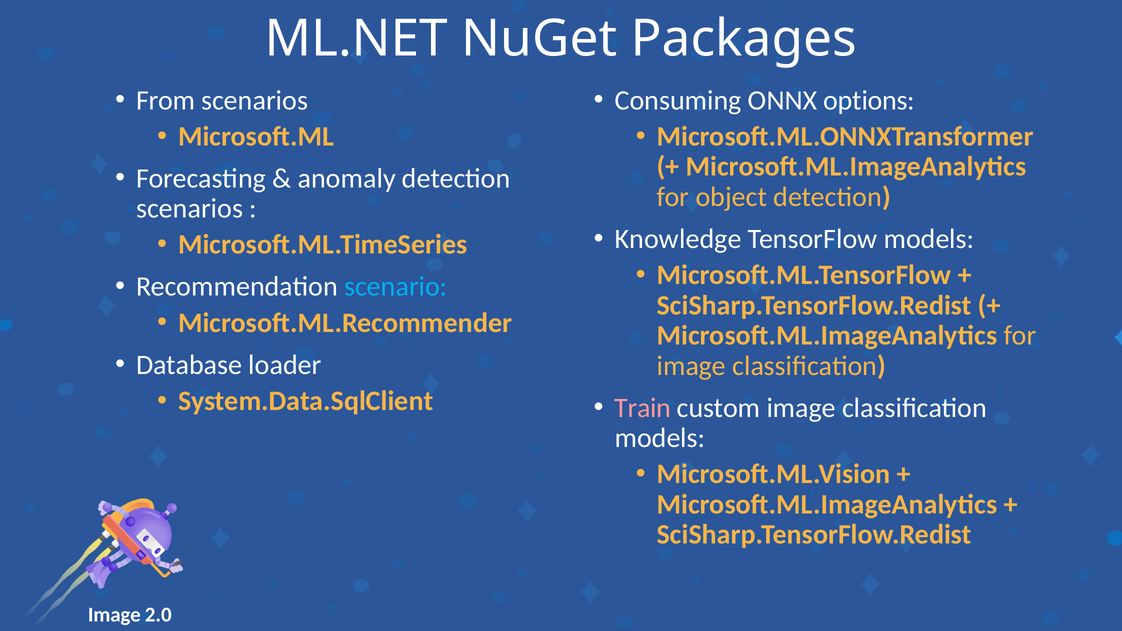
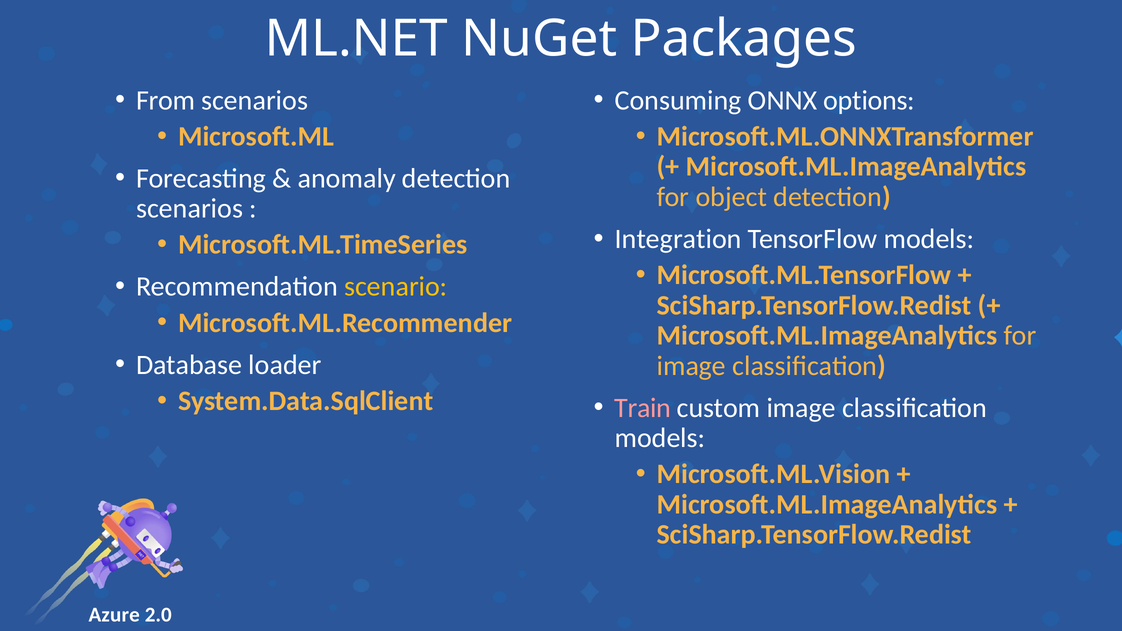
Knowledge: Knowledge -> Integration
scenario colour: light blue -> yellow
Image at (114, 615): Image -> Azure
